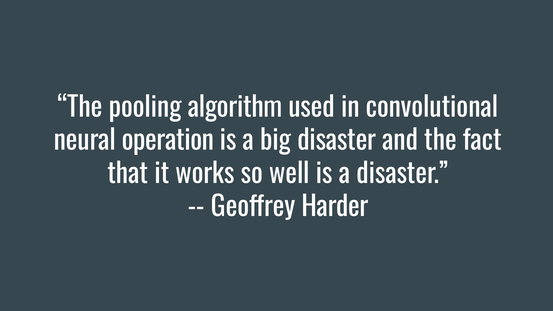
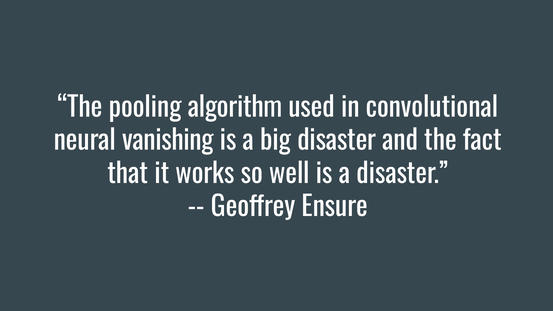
operation: operation -> vanishing
Harder: Harder -> Ensure
